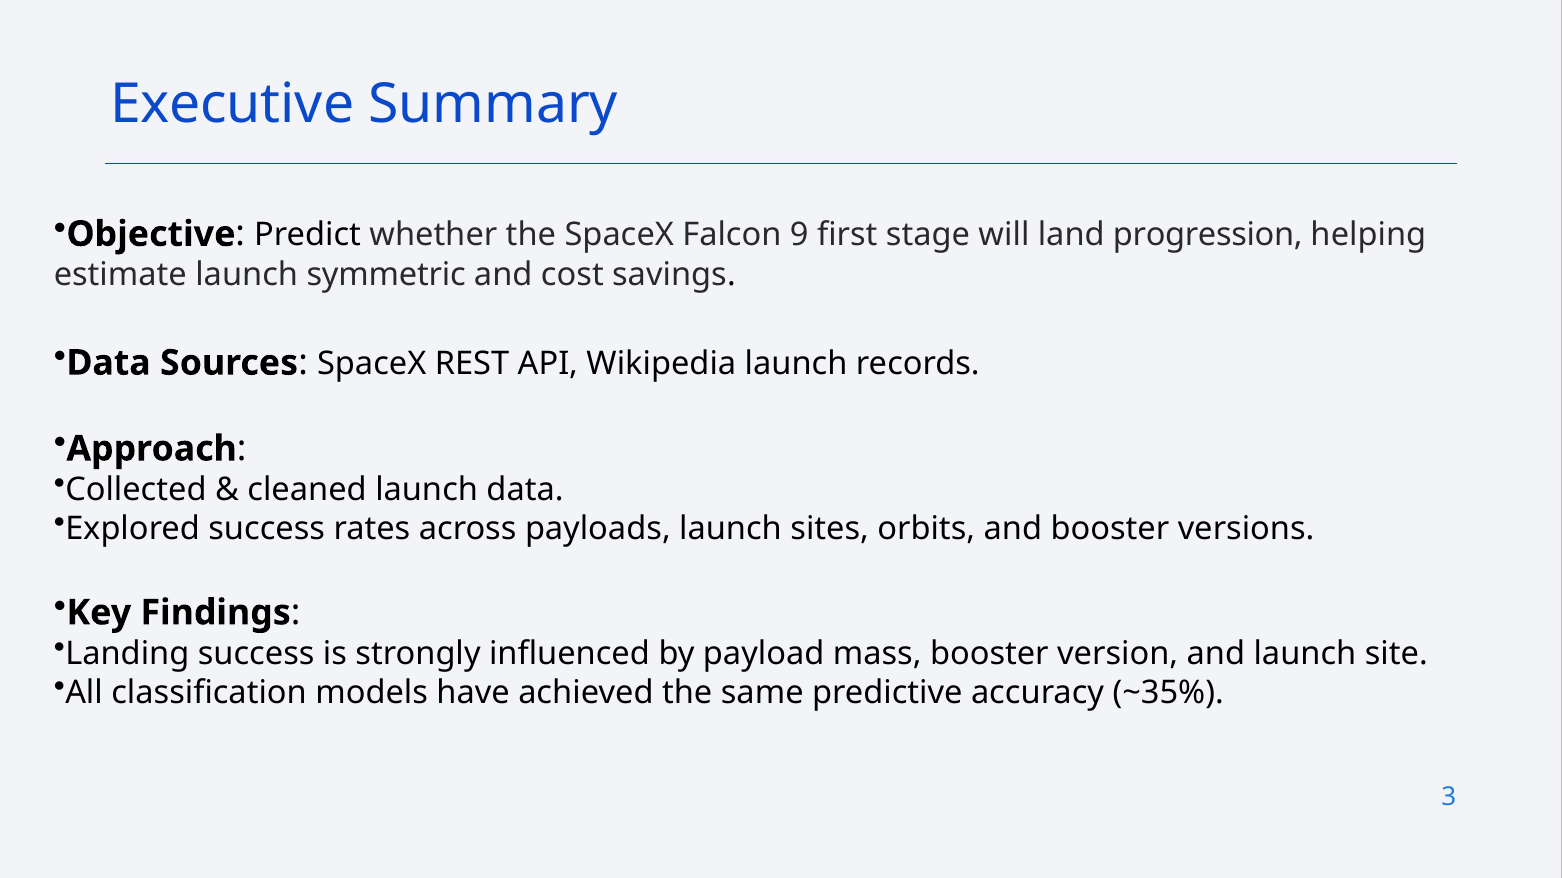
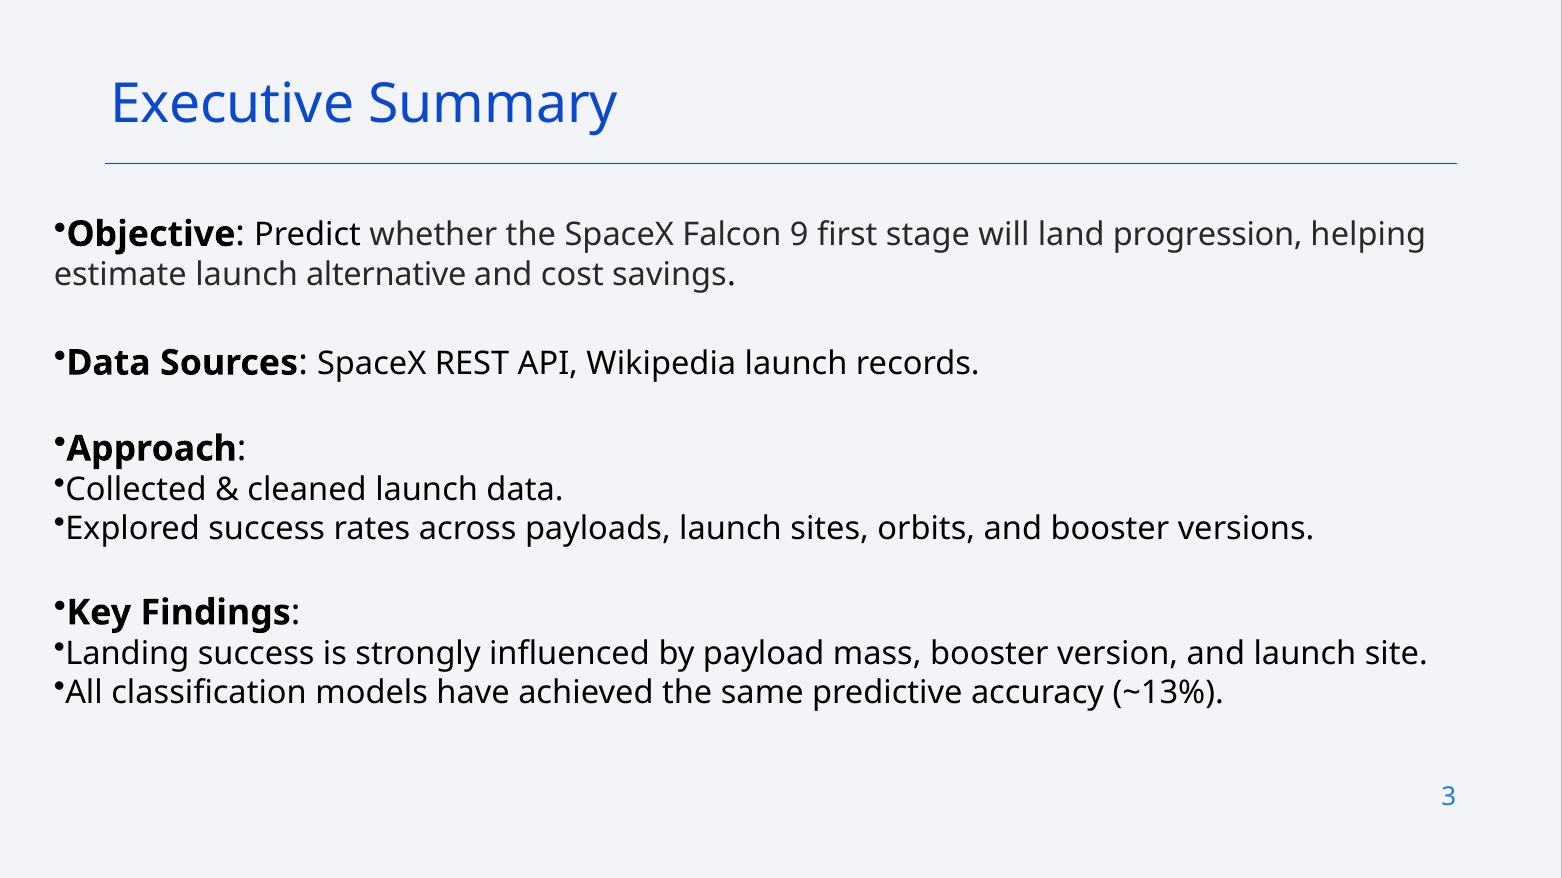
symmetric: symmetric -> alternative
~35%: ~35% -> ~13%
